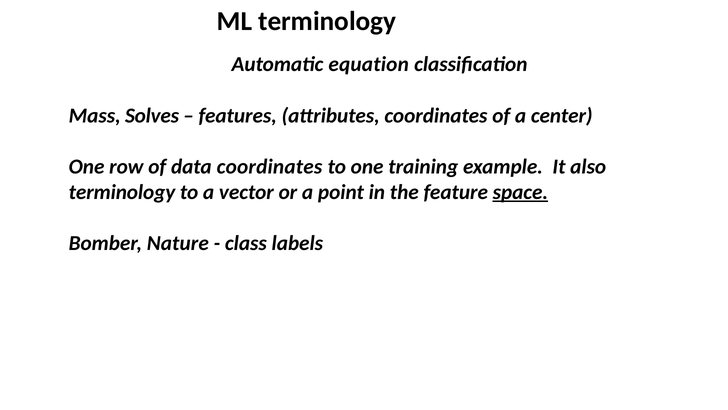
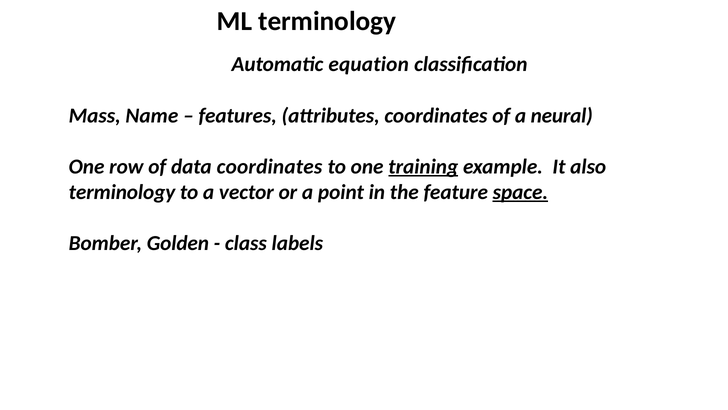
Solves: Solves -> Name
center: center -> neural
training underline: none -> present
Nature: Nature -> Golden
